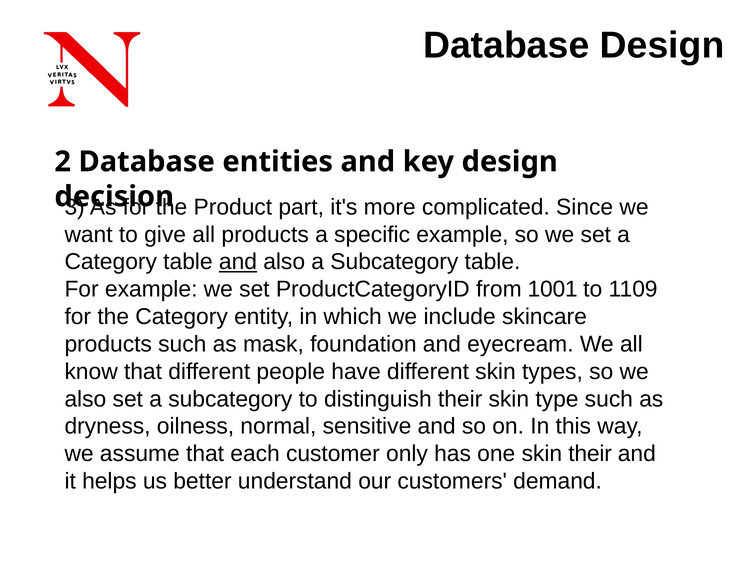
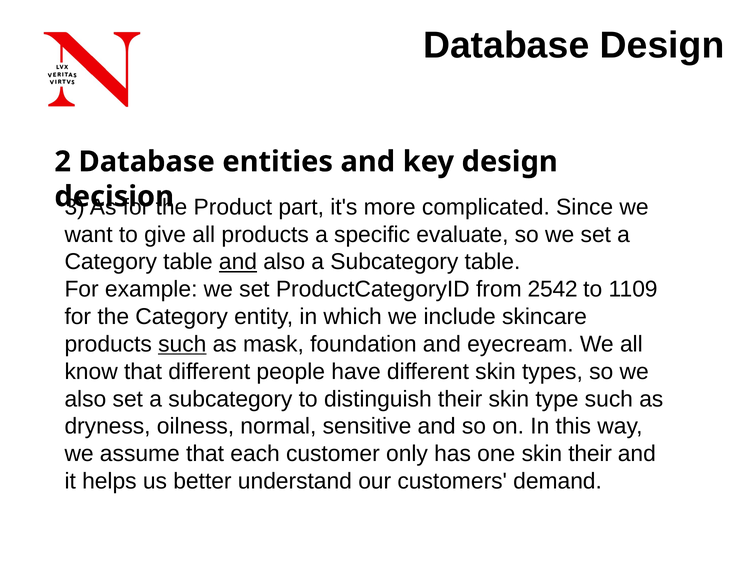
specific example: example -> evaluate
1001: 1001 -> 2542
such at (182, 344) underline: none -> present
